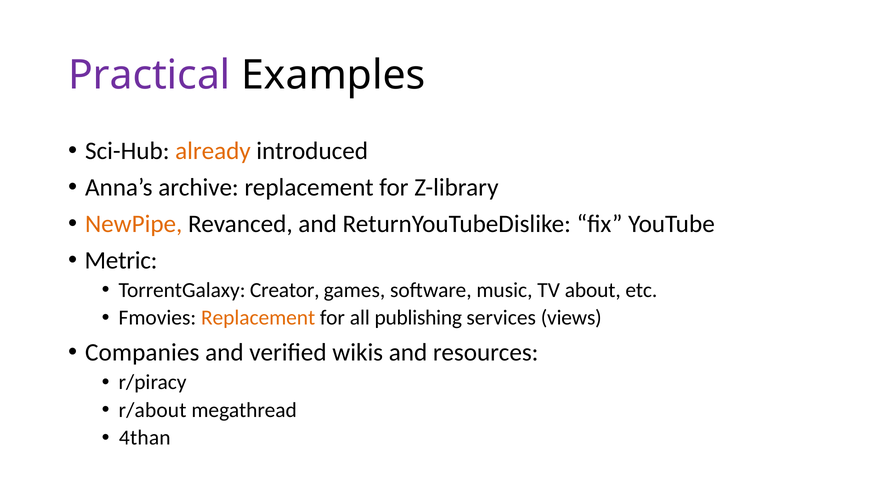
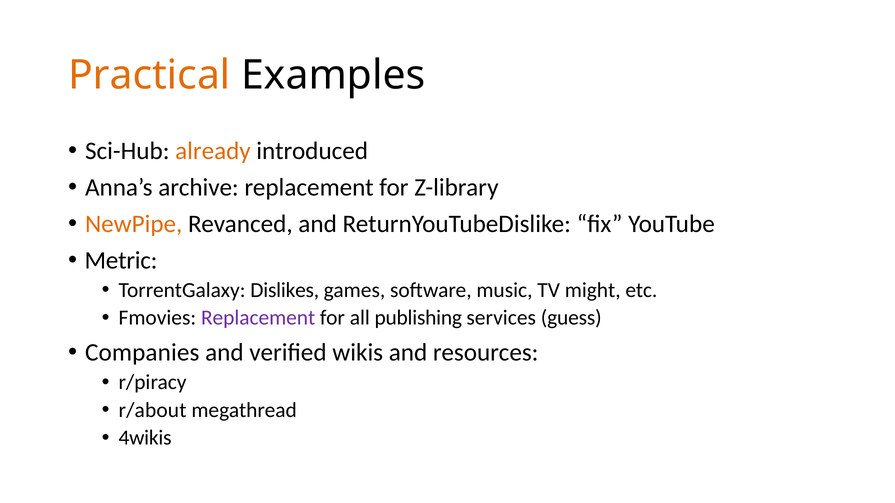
Practical colour: purple -> orange
Creator: Creator -> Dislikes
about: about -> might
Replacement at (258, 318) colour: orange -> purple
views: views -> guess
4than: 4than -> 4wikis
